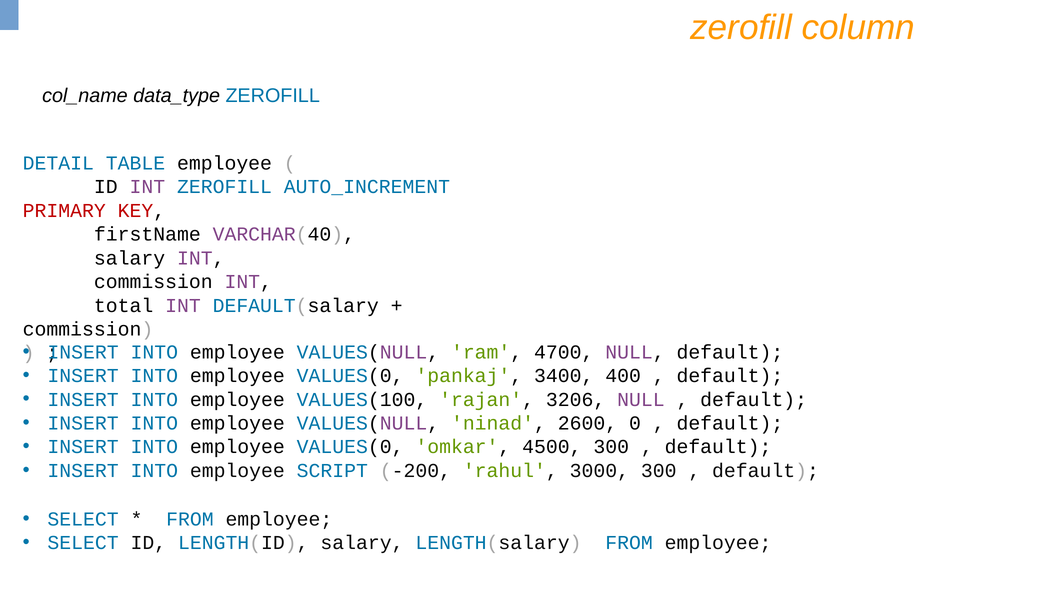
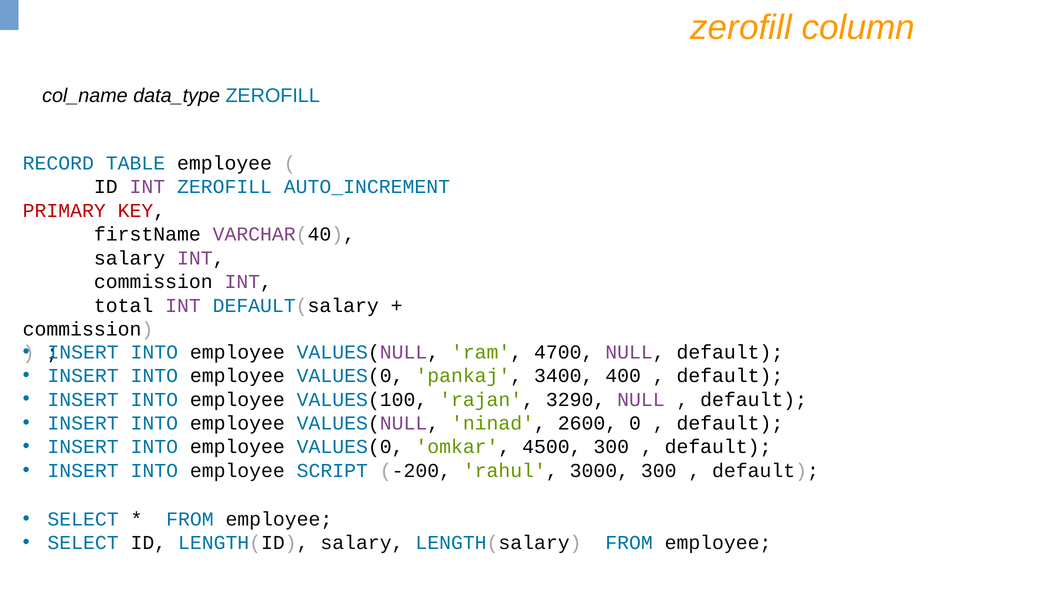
DETAIL: DETAIL -> RECORD
3206: 3206 -> 3290
